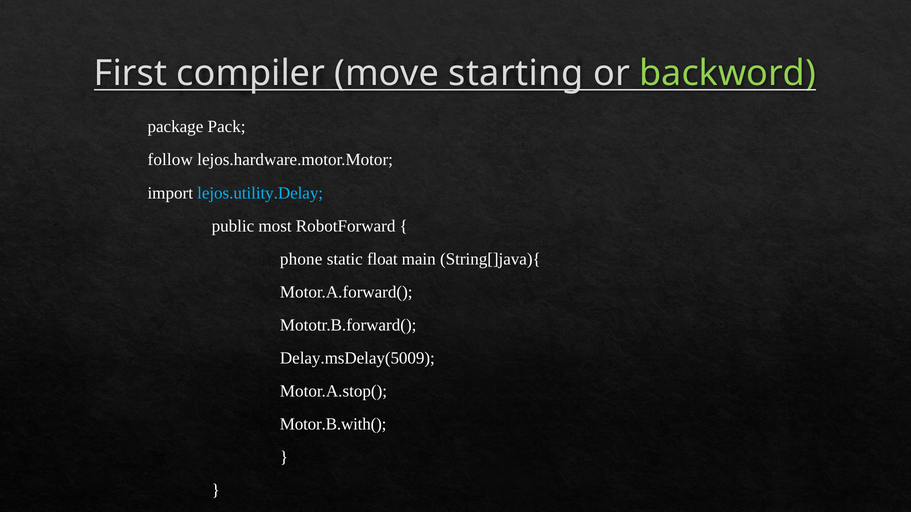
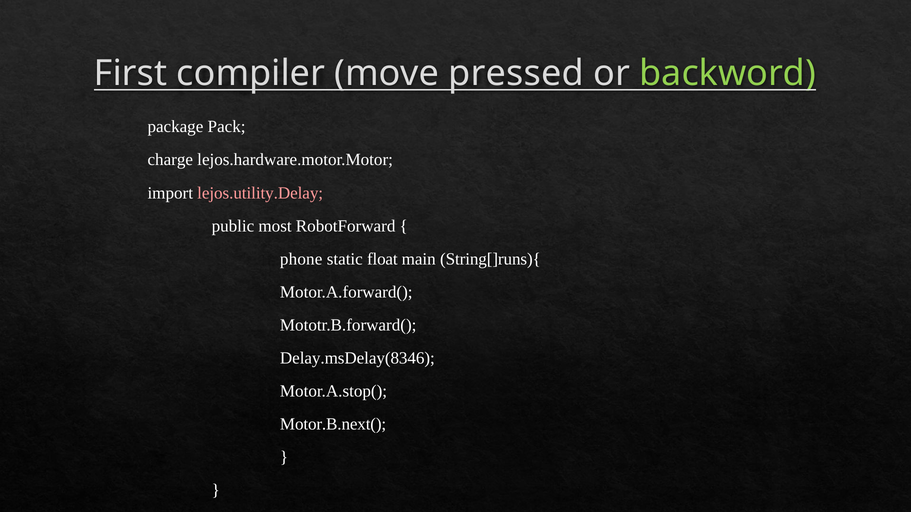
starting: starting -> pressed
follow: follow -> charge
lejos.utility.Delay colour: light blue -> pink
String[]java){: String[]java){ -> String[]runs){
Delay.msDelay(5009: Delay.msDelay(5009 -> Delay.msDelay(8346
Motor.B.with(: Motor.B.with( -> Motor.B.next(
